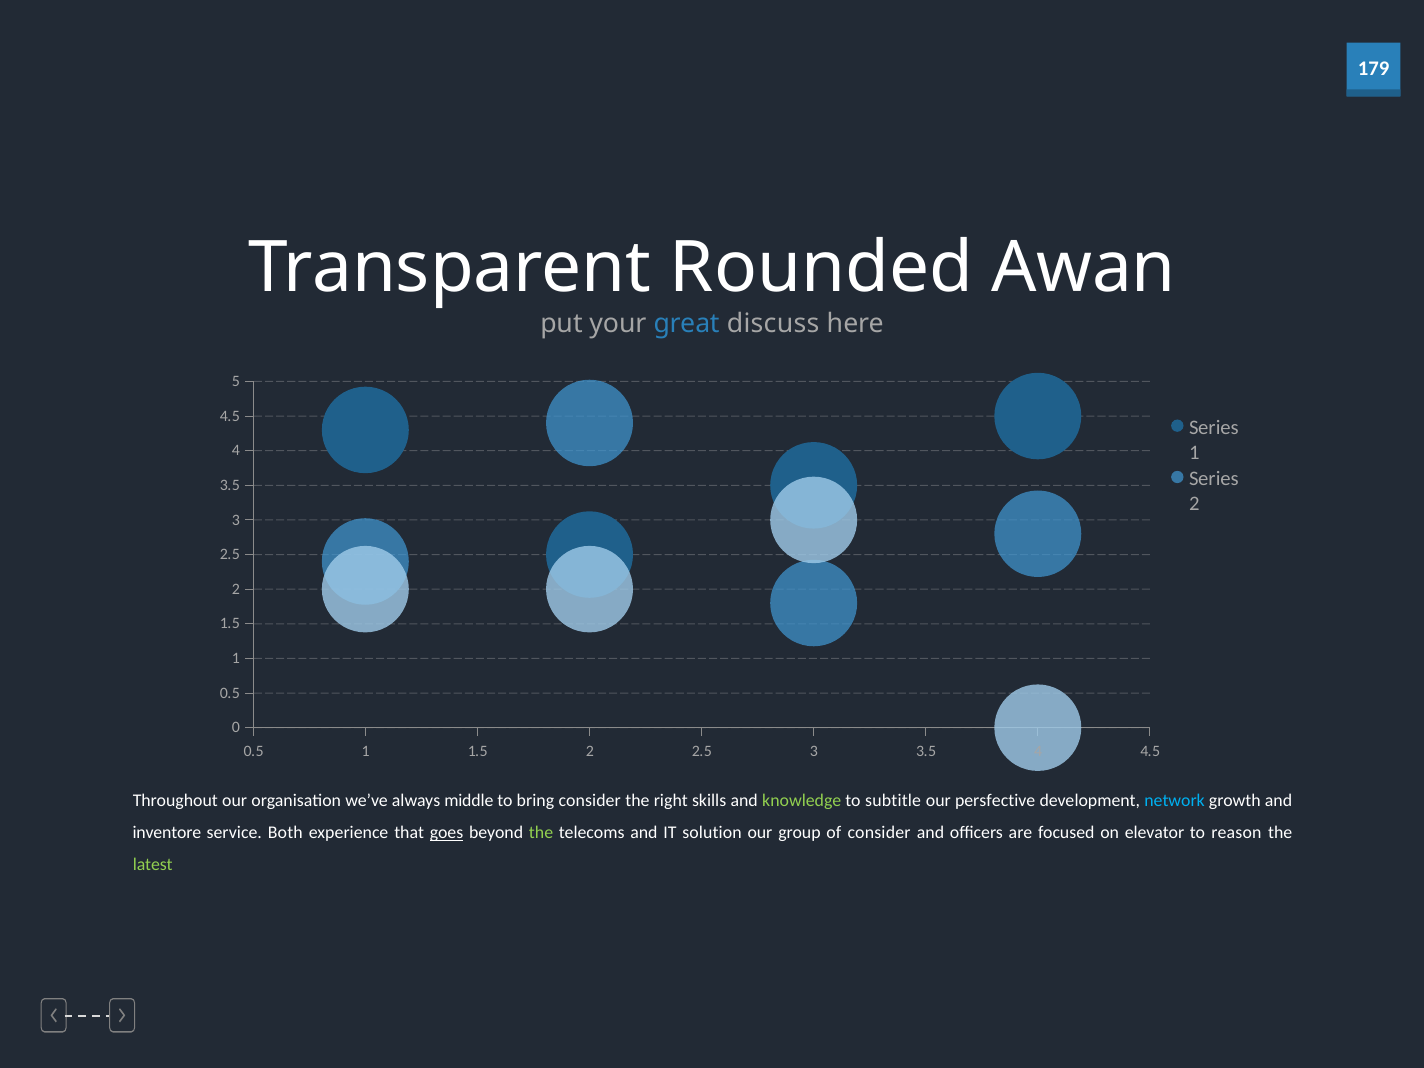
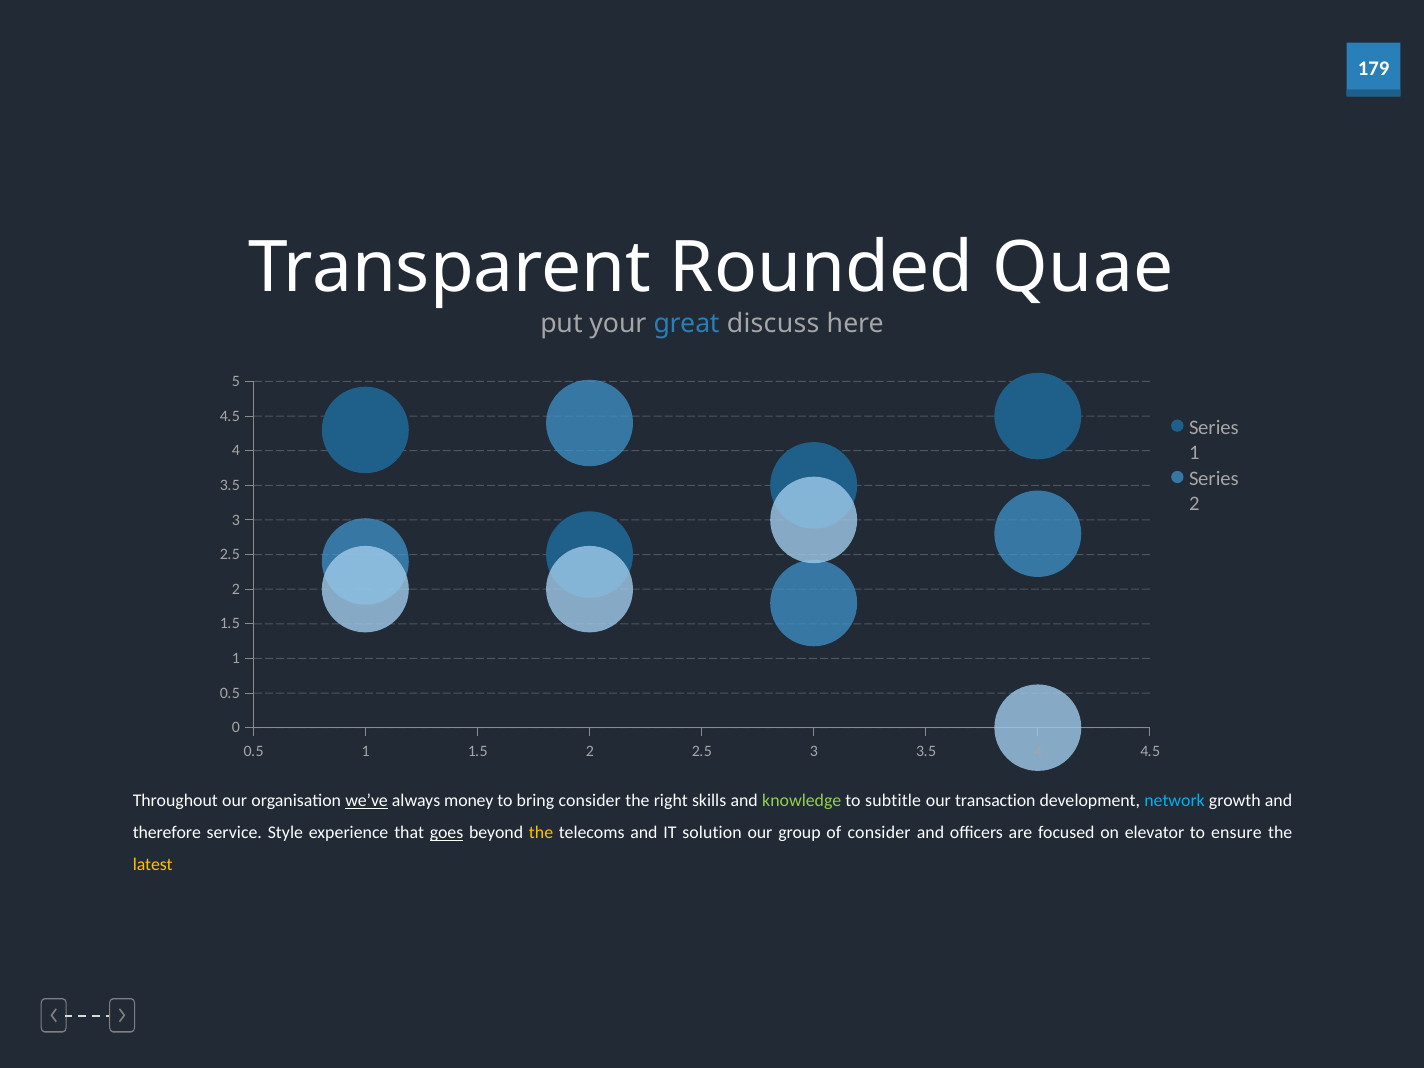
Awan: Awan -> Quae
we’ve underline: none -> present
middle: middle -> money
persfective: persfective -> transaction
inventore: inventore -> therefore
Both: Both -> Style
the at (541, 833) colour: light green -> yellow
reason: reason -> ensure
latest colour: light green -> yellow
